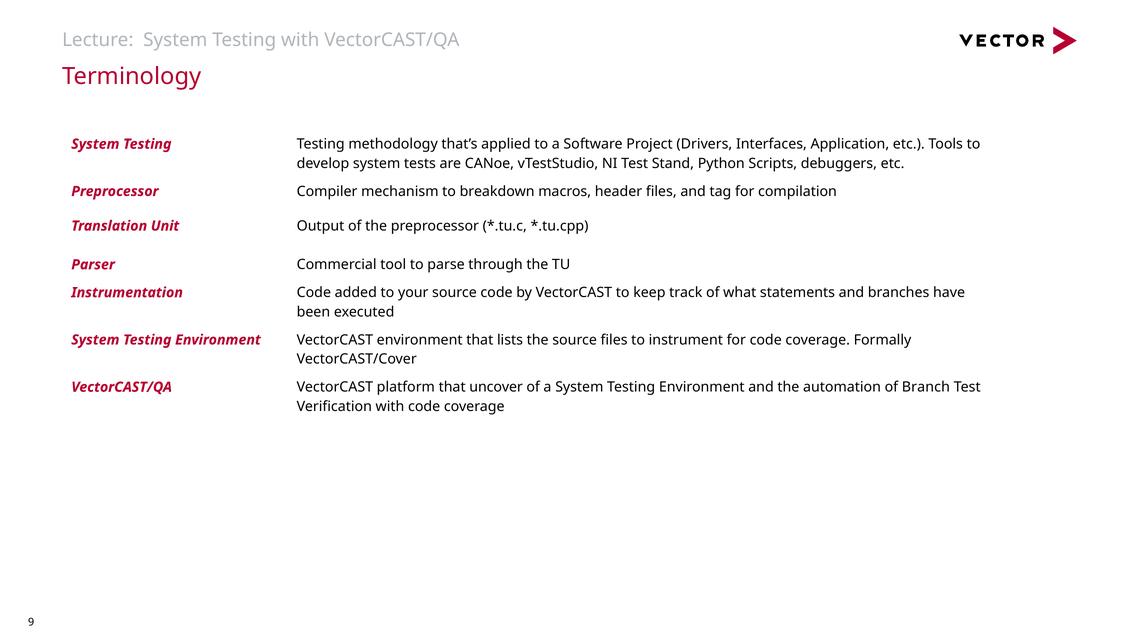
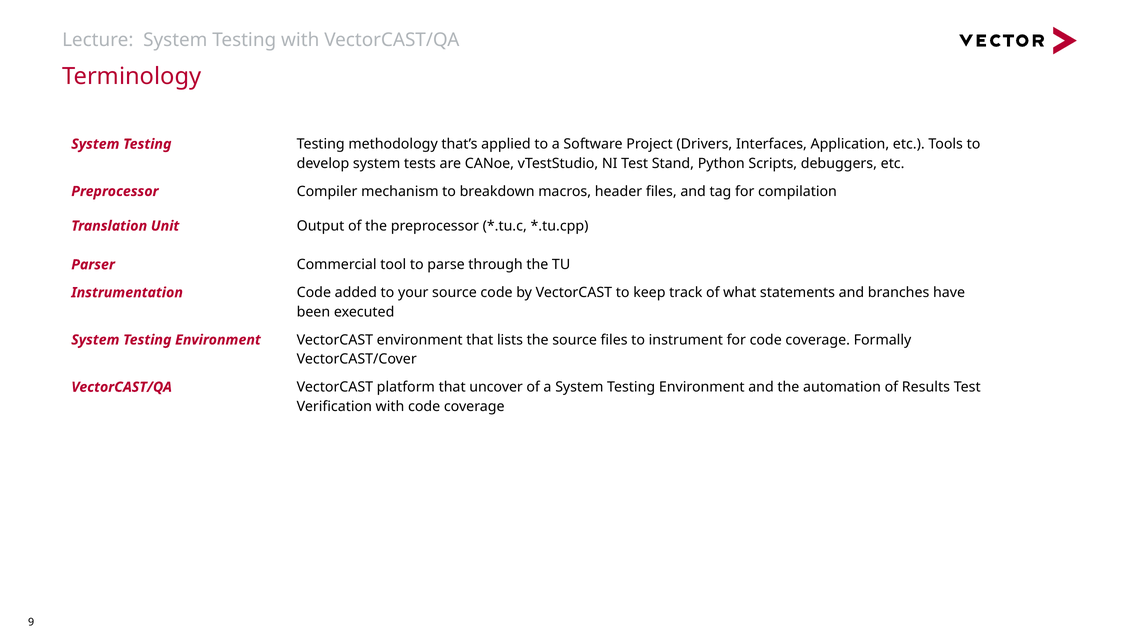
Branch: Branch -> Results
